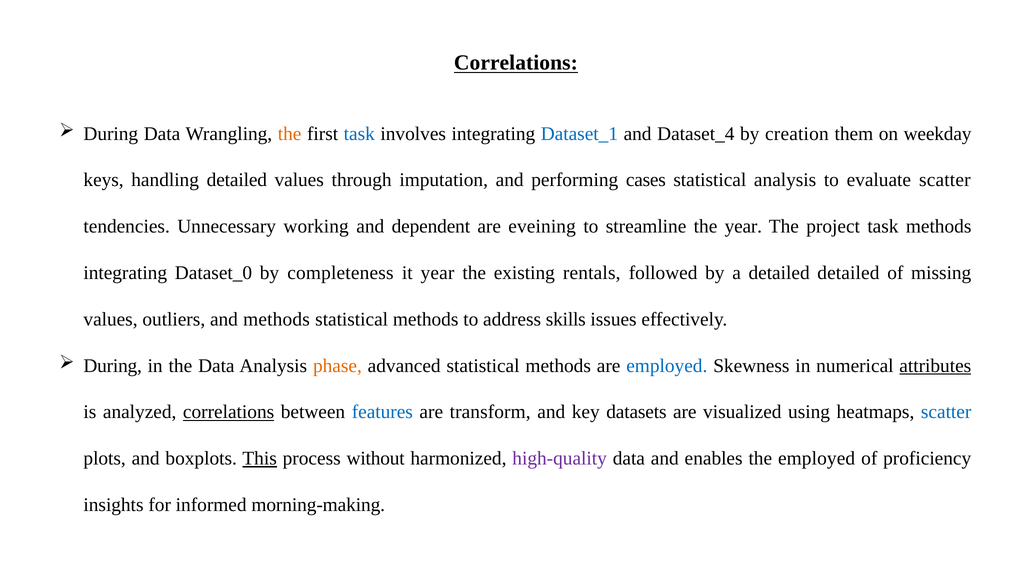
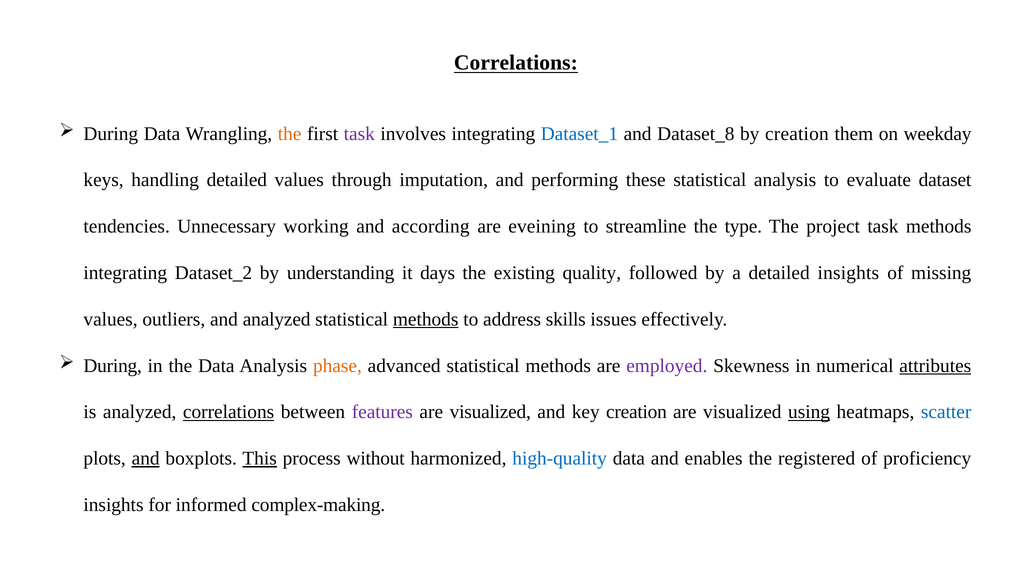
task at (359, 134) colour: blue -> purple
Dataset_4: Dataset_4 -> Dataset_8
cases: cases -> these
evaluate scatter: scatter -> dataset
dependent: dependent -> according
the year: year -> type
Dataset_0: Dataset_0 -> Dataset_2
completeness: completeness -> understanding
it year: year -> days
rentals: rentals -> quality
detailed detailed: detailed -> insights
and methods: methods -> analyzed
methods at (426, 320) underline: none -> present
employed at (667, 366) colour: blue -> purple
features colour: blue -> purple
transform at (490, 412): transform -> visualized
key datasets: datasets -> creation
using underline: none -> present
and at (146, 459) underline: none -> present
high-quality colour: purple -> blue
the employed: employed -> registered
morning-making: morning-making -> complex-making
